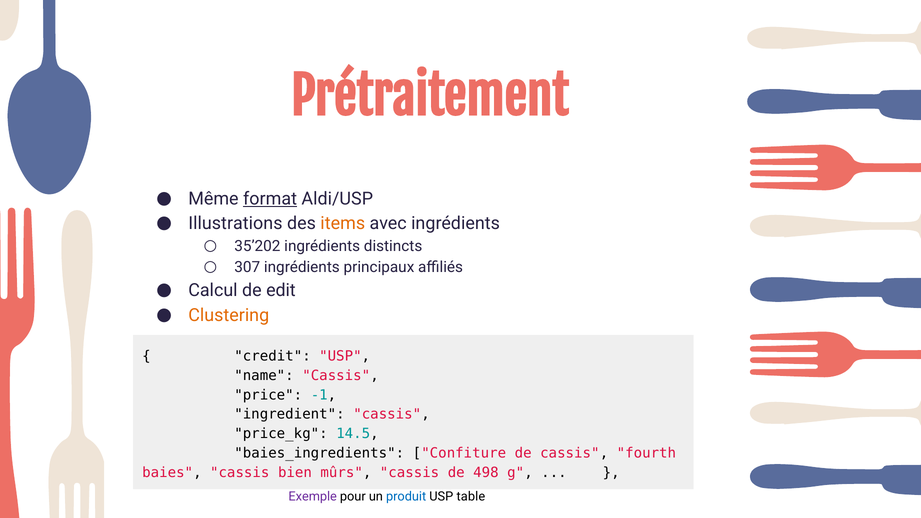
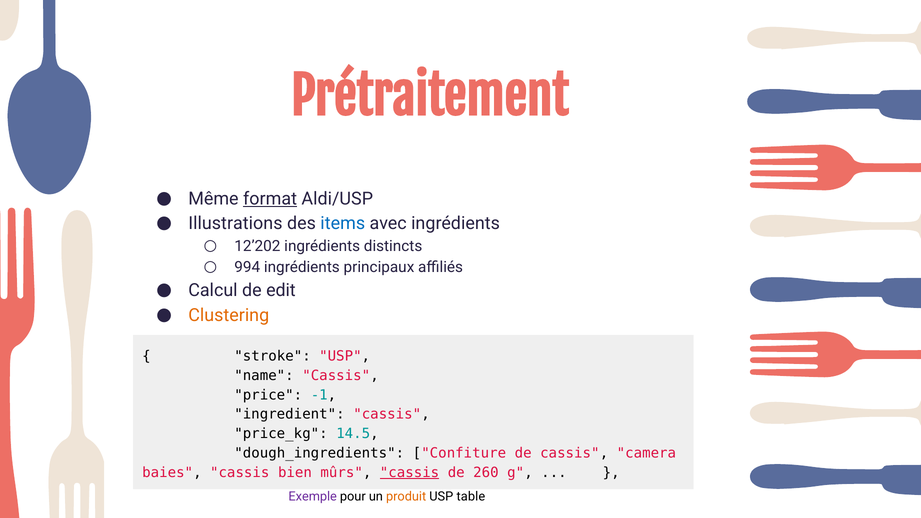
items colour: orange -> blue
35’202: 35’202 -> 12’202
307: 307 -> 994
credit: credit -> stroke
baies_ingredients: baies_ingredients -> dough_ingredients
fourth: fourth -> camera
cassis at (410, 473) underline: none -> present
498: 498 -> 260
produit colour: blue -> orange
